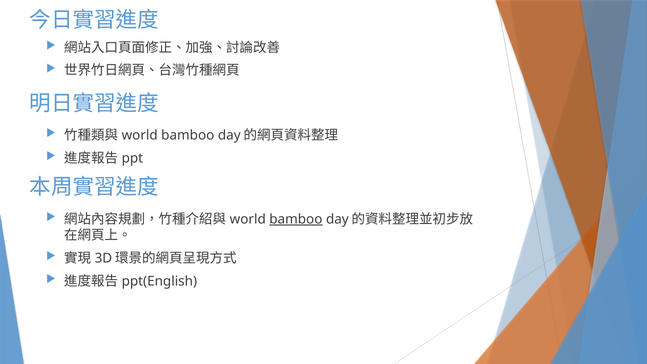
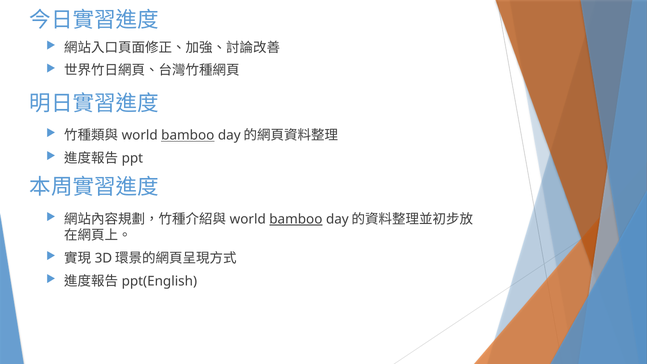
bamboo at (188, 135) underline: none -> present
